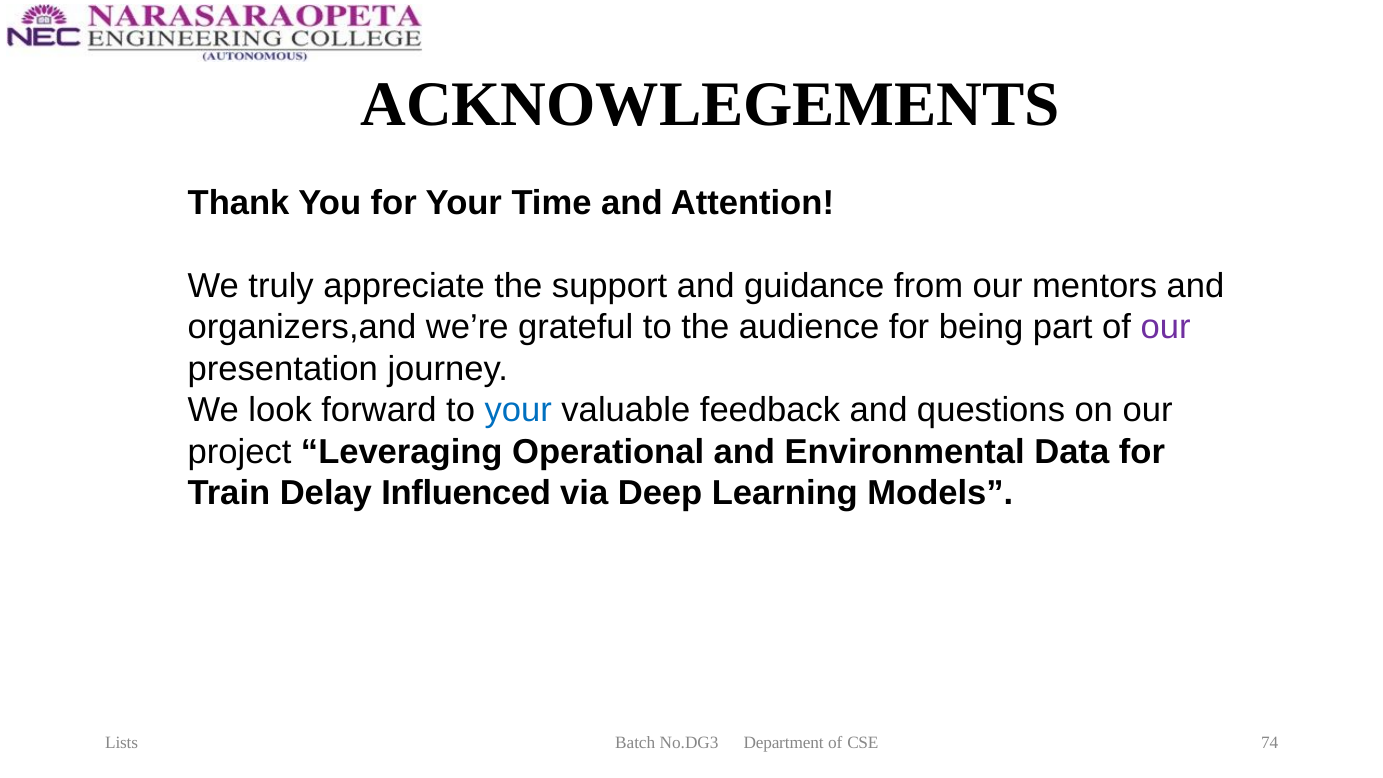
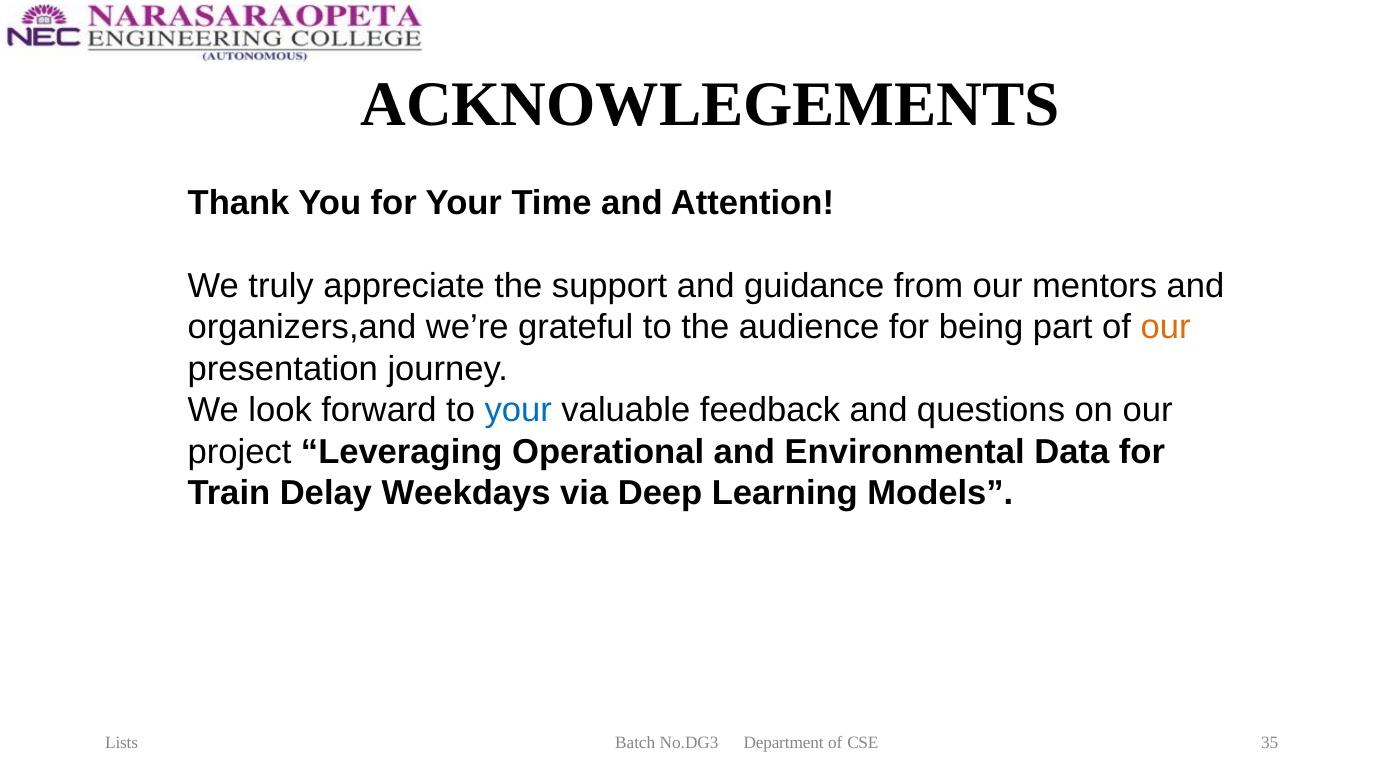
our at (1166, 327) colour: purple -> orange
Influenced: Influenced -> Weekdays
74: 74 -> 35
